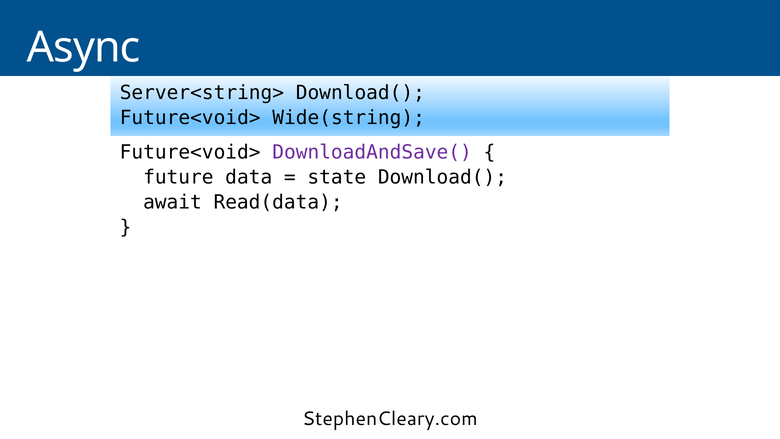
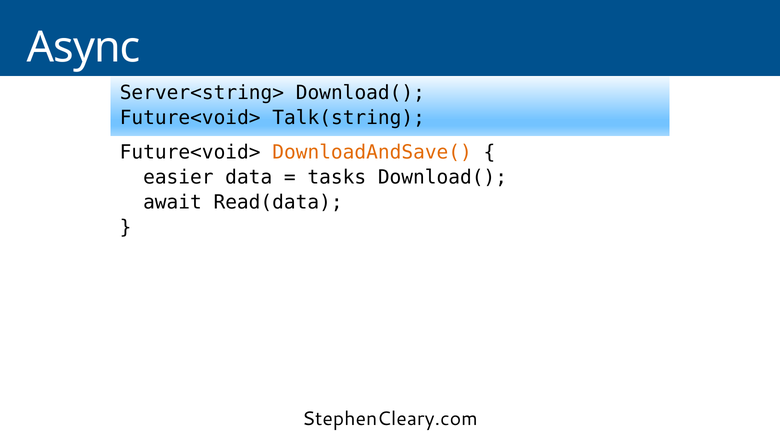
Wide(string: Wide(string -> Talk(string
DownloadAndSave( colour: purple -> orange
future: future -> easier
state: state -> tasks
